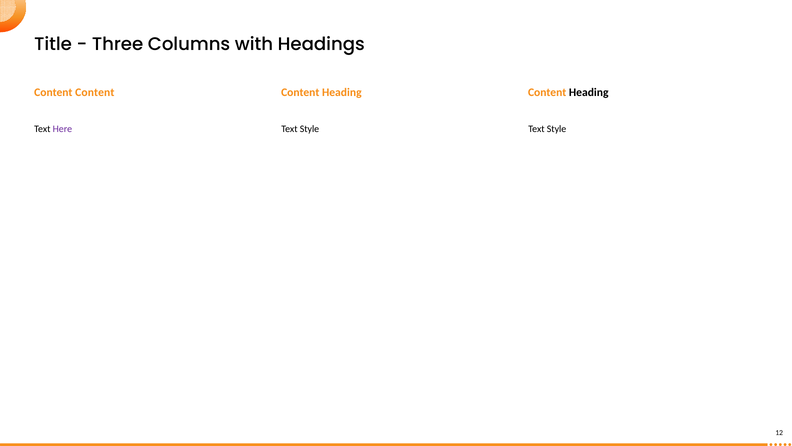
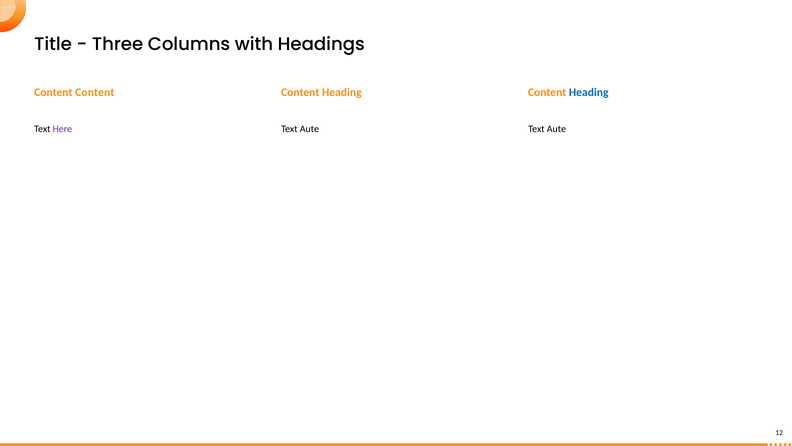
Heading at (589, 92) colour: black -> blue
Style at (309, 129): Style -> Aute
Style at (557, 129): Style -> Aute
